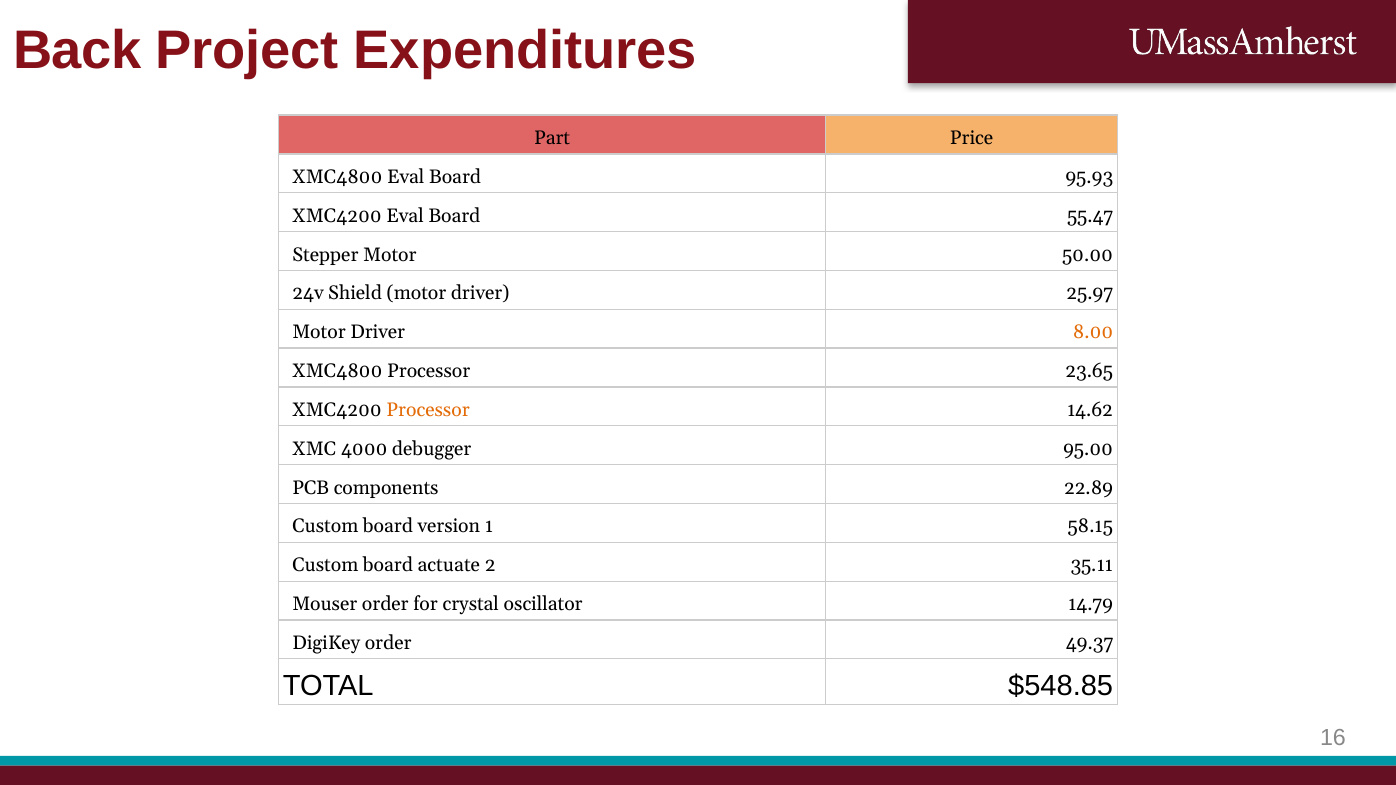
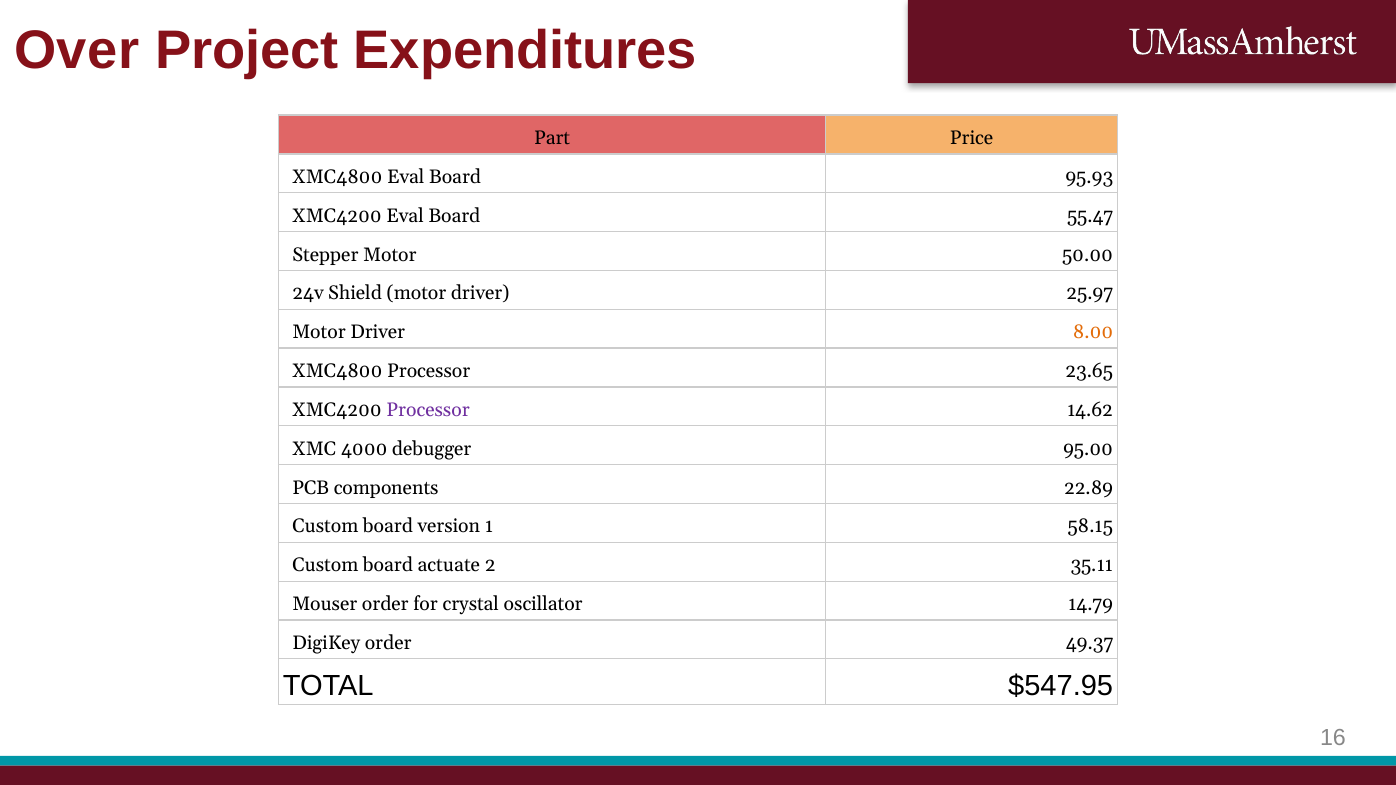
Back: Back -> Over
Processor at (428, 410) colour: orange -> purple
$548.85: $548.85 -> $547.95
